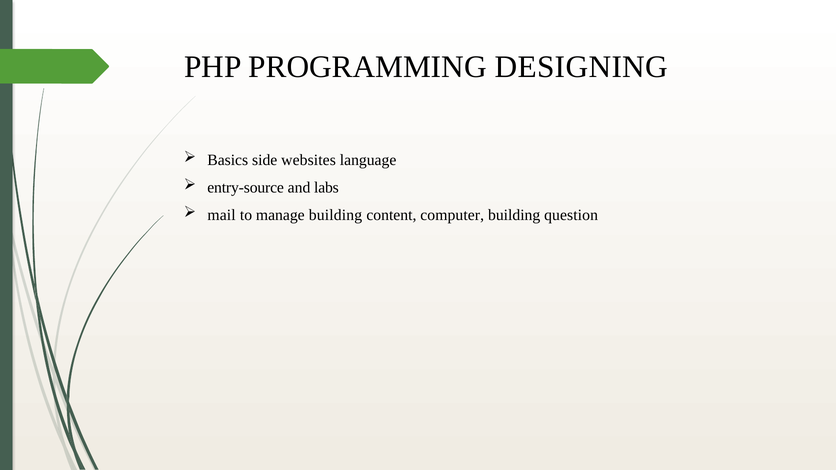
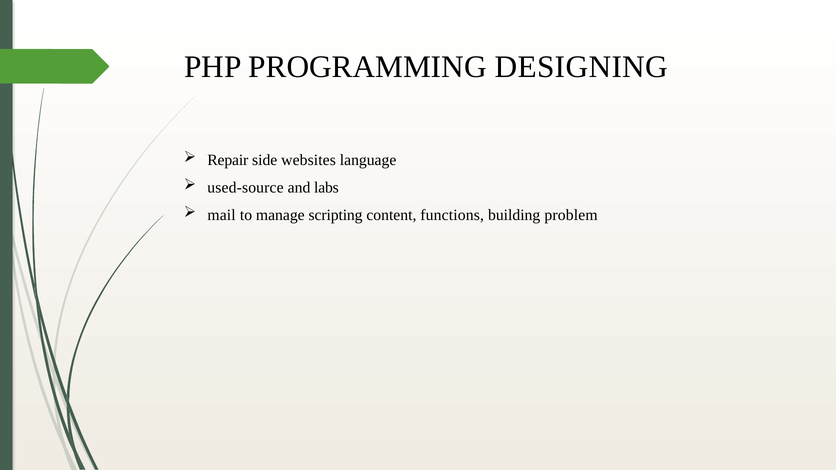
Basics: Basics -> Repair
entry-source: entry-source -> used-source
manage building: building -> scripting
computer: computer -> functions
question: question -> problem
